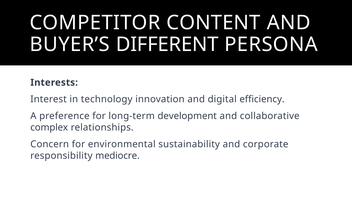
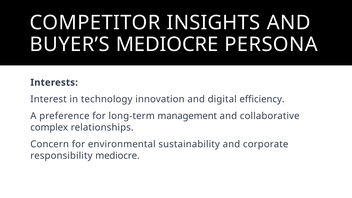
CONTENT: CONTENT -> INSIGHTS
BUYER’S DIFFERENT: DIFFERENT -> MEDIOCRE
development: development -> management
